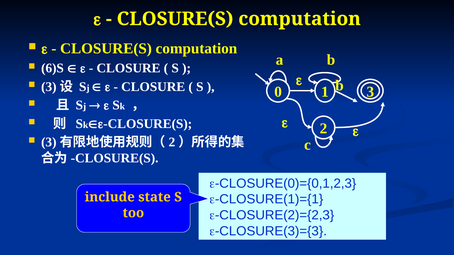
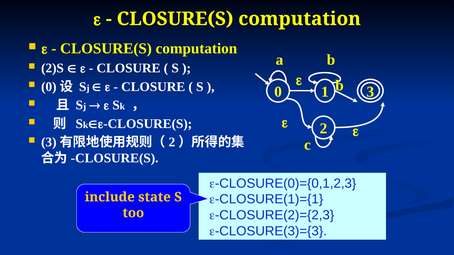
6)S: 6)S -> 2)S
3 at (49, 87): 3 -> 0
